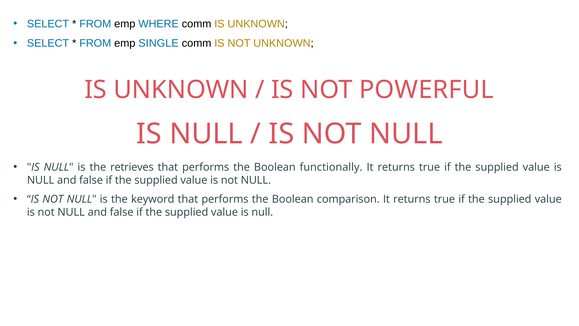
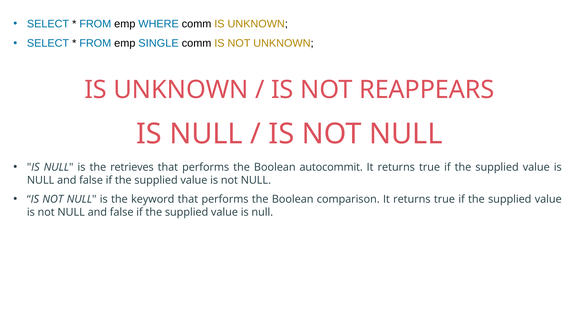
POWERFUL: POWERFUL -> REAPPEARS
functionally: functionally -> autocommit
